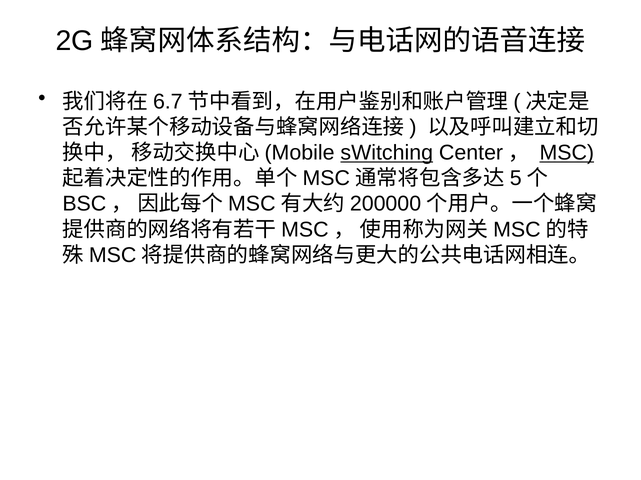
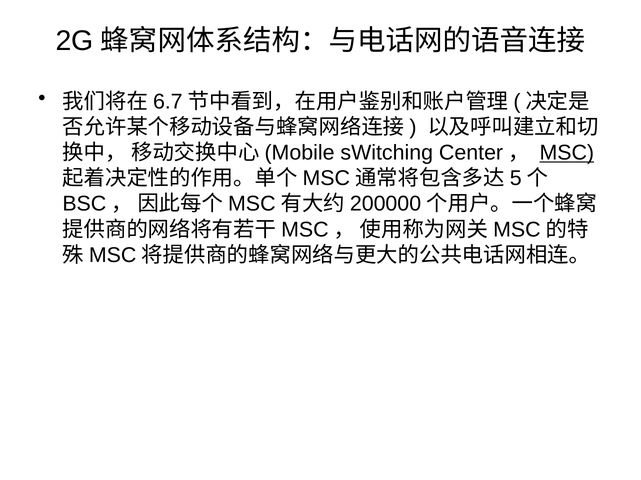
sWitching underline: present -> none
